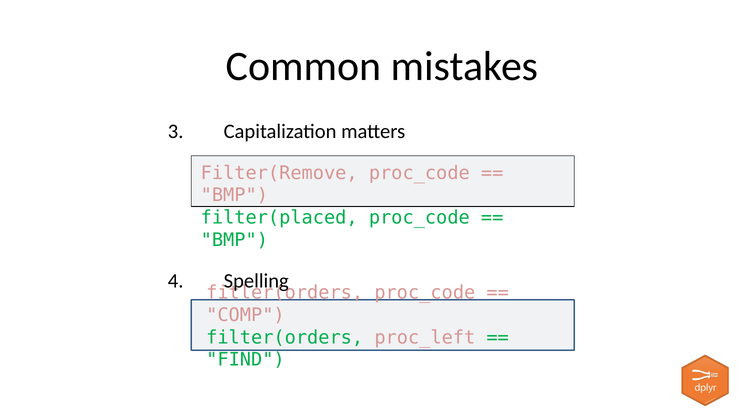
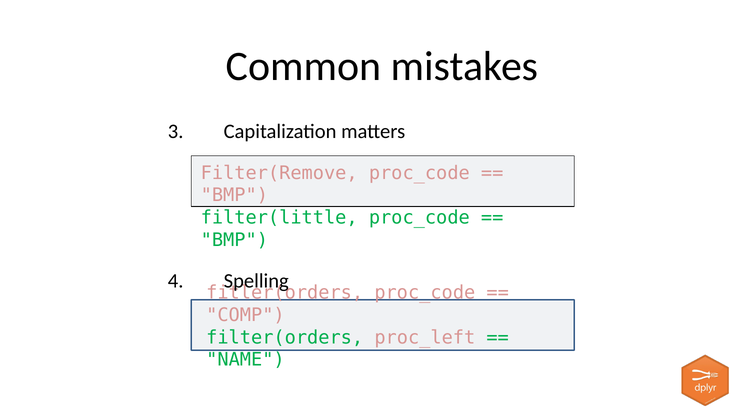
filter(placed: filter(placed -> filter(little
FIND: FIND -> NAME
